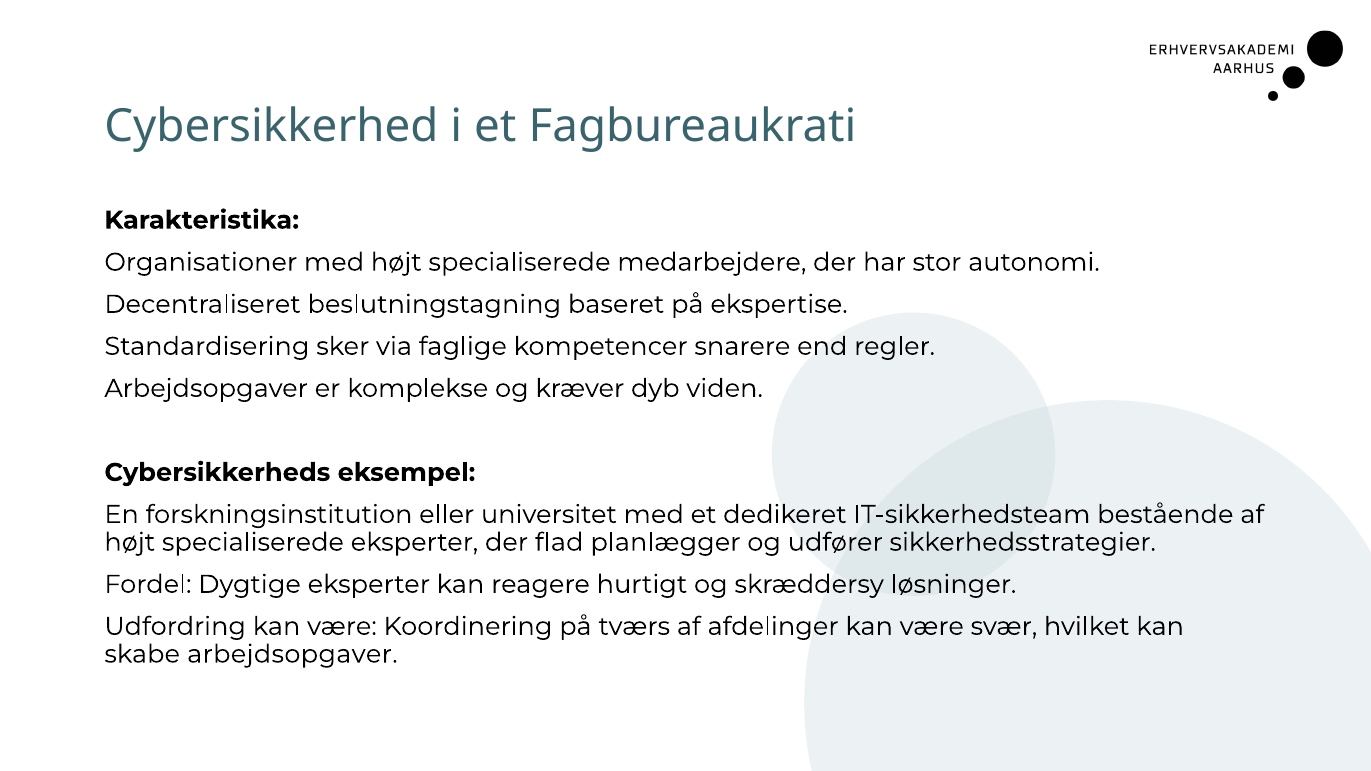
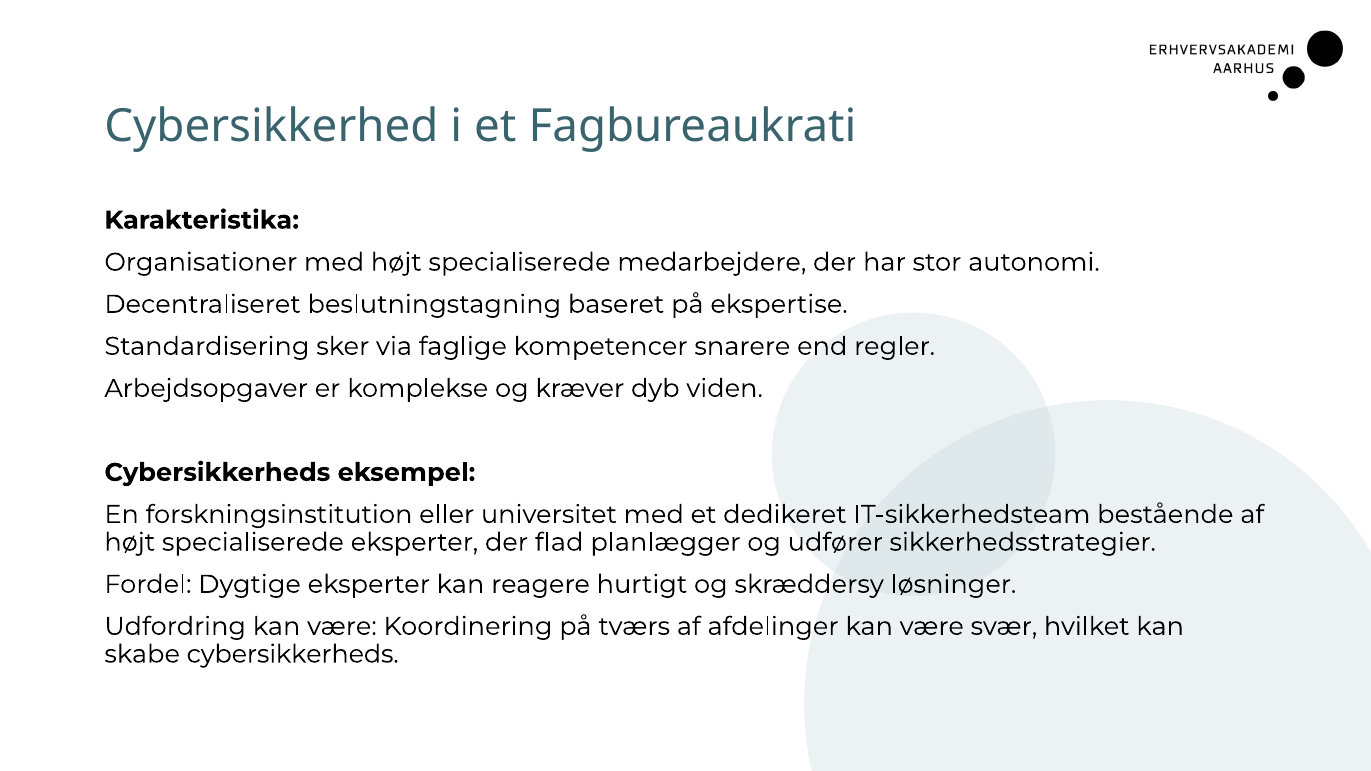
skabe arbejdsopgaver: arbejdsopgaver -> cybersikkerheds
